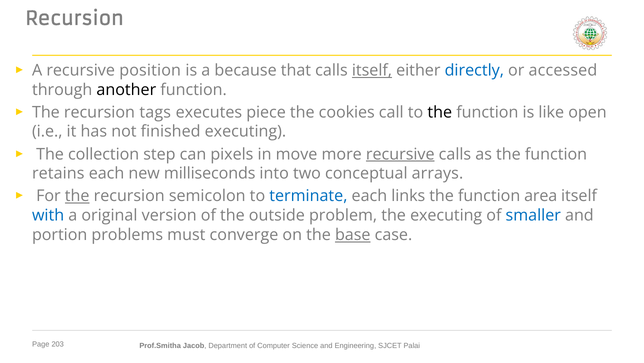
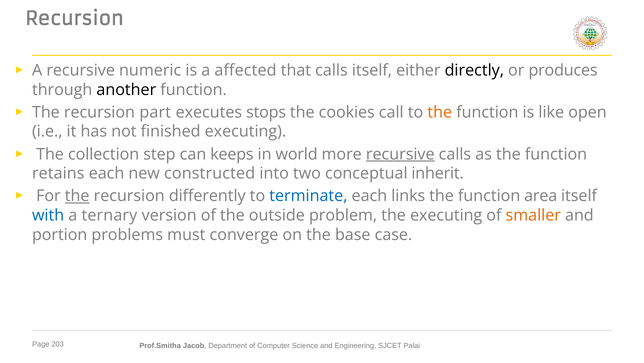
position: position -> numeric
because: because -> affected
itself at (372, 70) underline: present -> none
directly colour: blue -> black
accessed: accessed -> produces
tags: tags -> part
piece: piece -> stops
the at (440, 112) colour: black -> orange
pixels: pixels -> keeps
move: move -> world
milliseconds: milliseconds -> constructed
arrays: arrays -> inherit
semicolon: semicolon -> differently
original: original -> ternary
smaller colour: blue -> orange
base underline: present -> none
